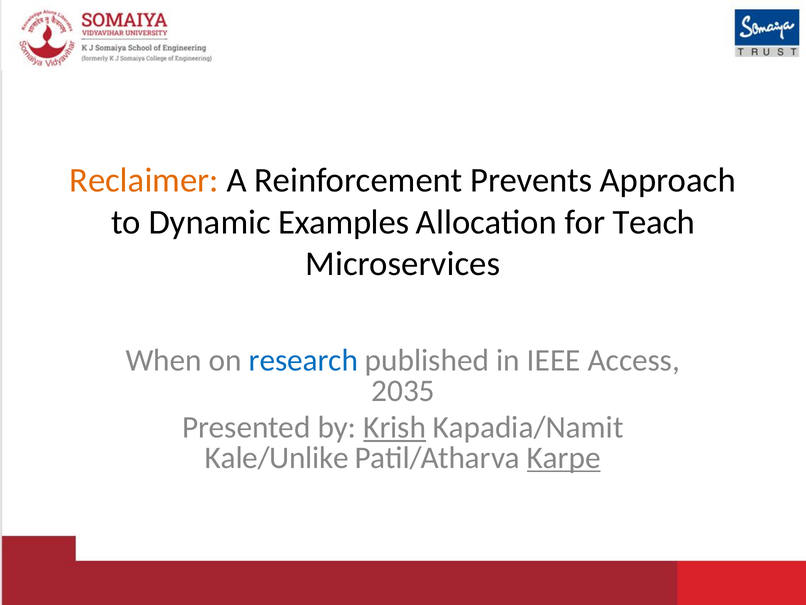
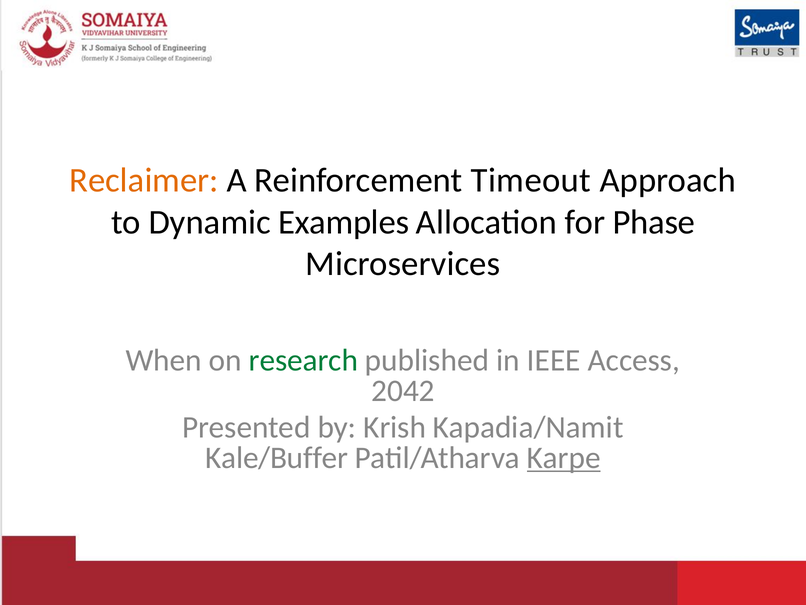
Prevents: Prevents -> Timeout
Teach: Teach -> Phase
research colour: blue -> green
2035: 2035 -> 2042
Krish underline: present -> none
Kale/Unlike: Kale/Unlike -> Kale/Buffer
